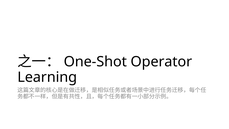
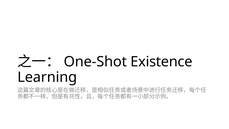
Operator: Operator -> Existence
